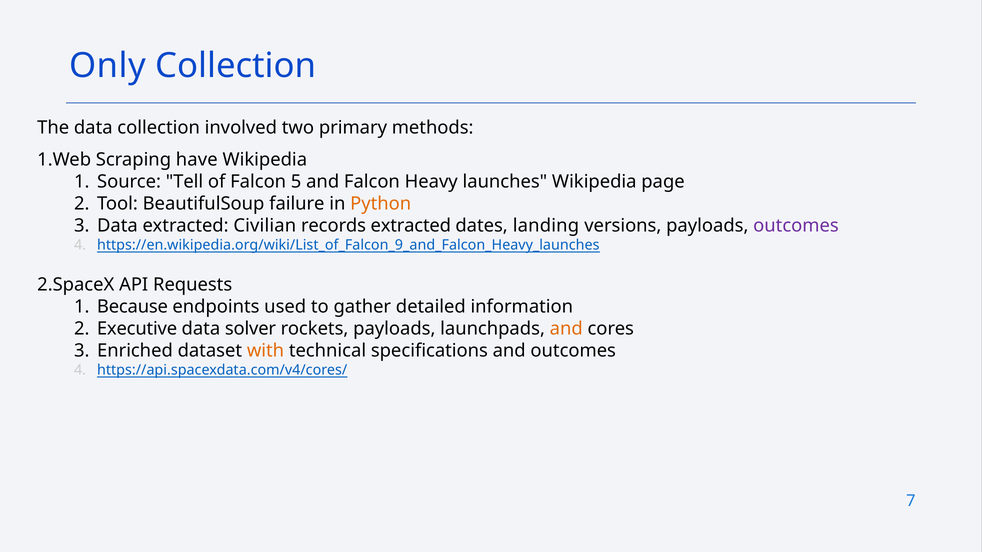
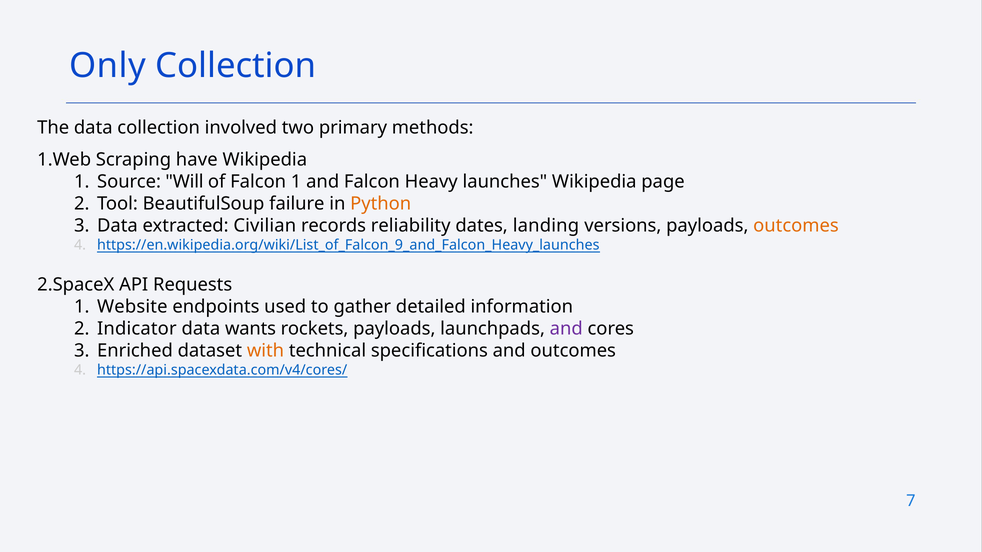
Tell: Tell -> Will
Falcon 5: 5 -> 1
records extracted: extracted -> reliability
outcomes at (796, 226) colour: purple -> orange
Because: Because -> Website
Executive: Executive -> Indicator
solver: solver -> wants
and at (566, 329) colour: orange -> purple
